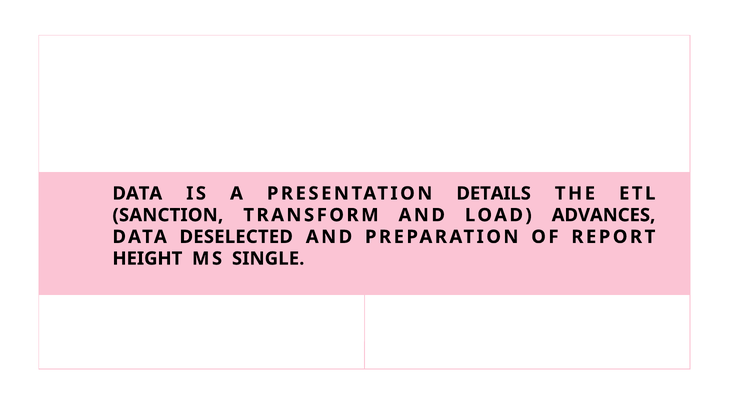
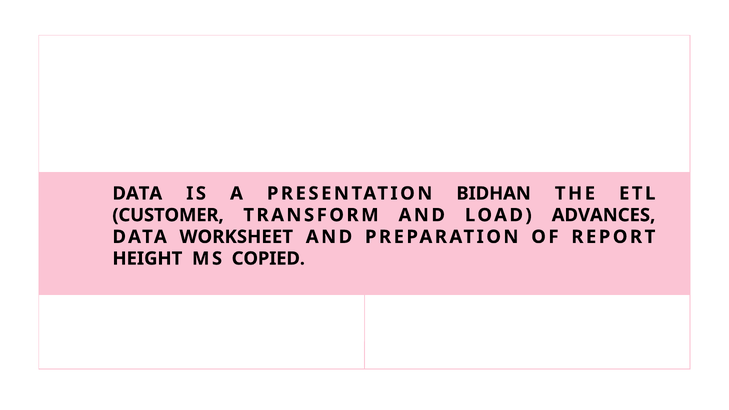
DETAILS: DETAILS -> BIDHAN
SANCTION: SANCTION -> CUSTOMER
DESELECTED: DESELECTED -> WORKSHEET
SINGLE: SINGLE -> COPIED
